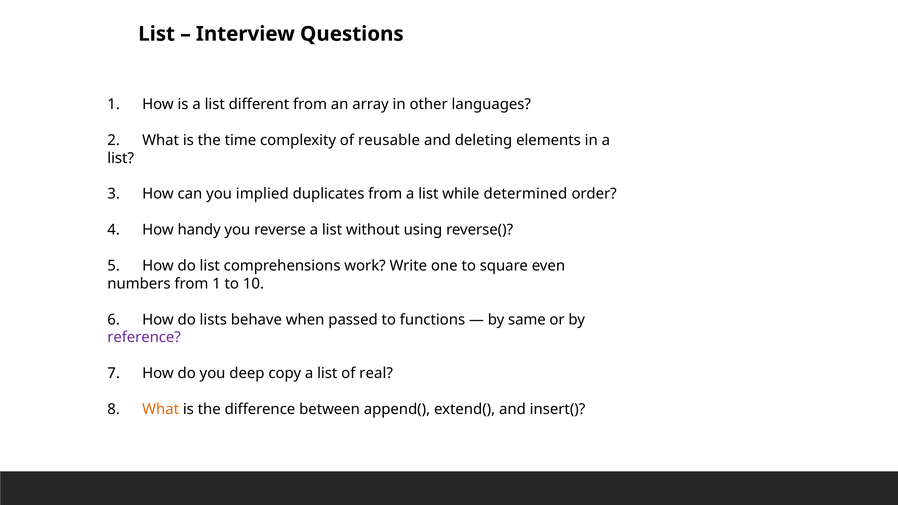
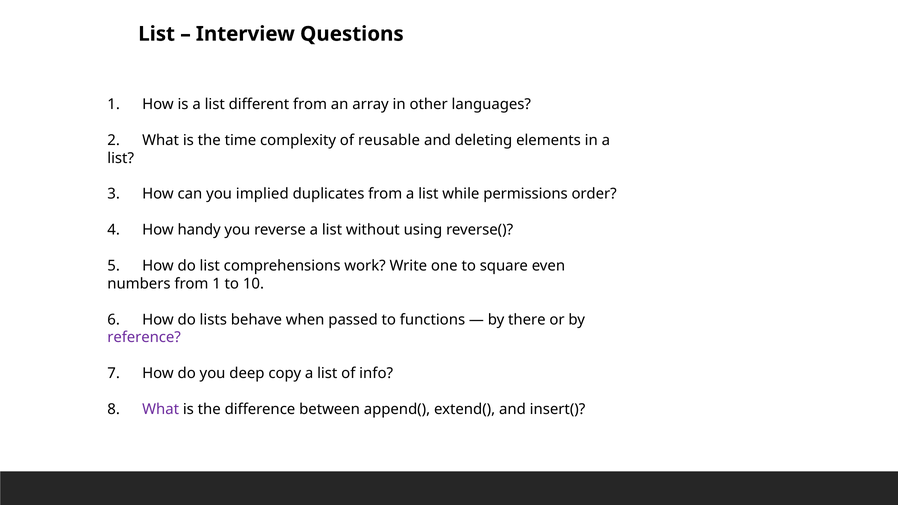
determined: determined -> permissions
same: same -> there
real: real -> info
What at (161, 409) colour: orange -> purple
